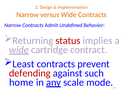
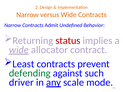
cartridge: cartridge -> allocator
defending colour: red -> green
home: home -> driver
